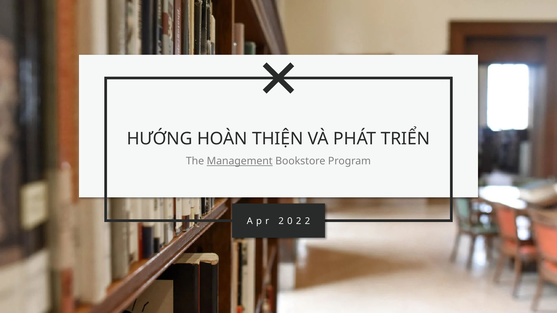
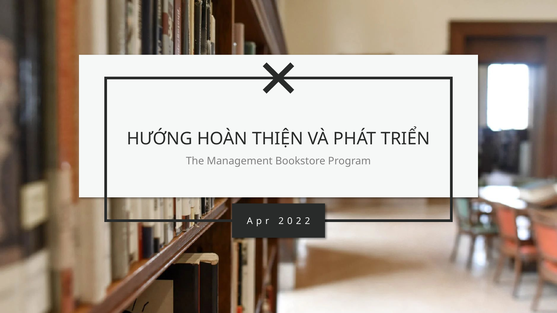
Management underline: present -> none
